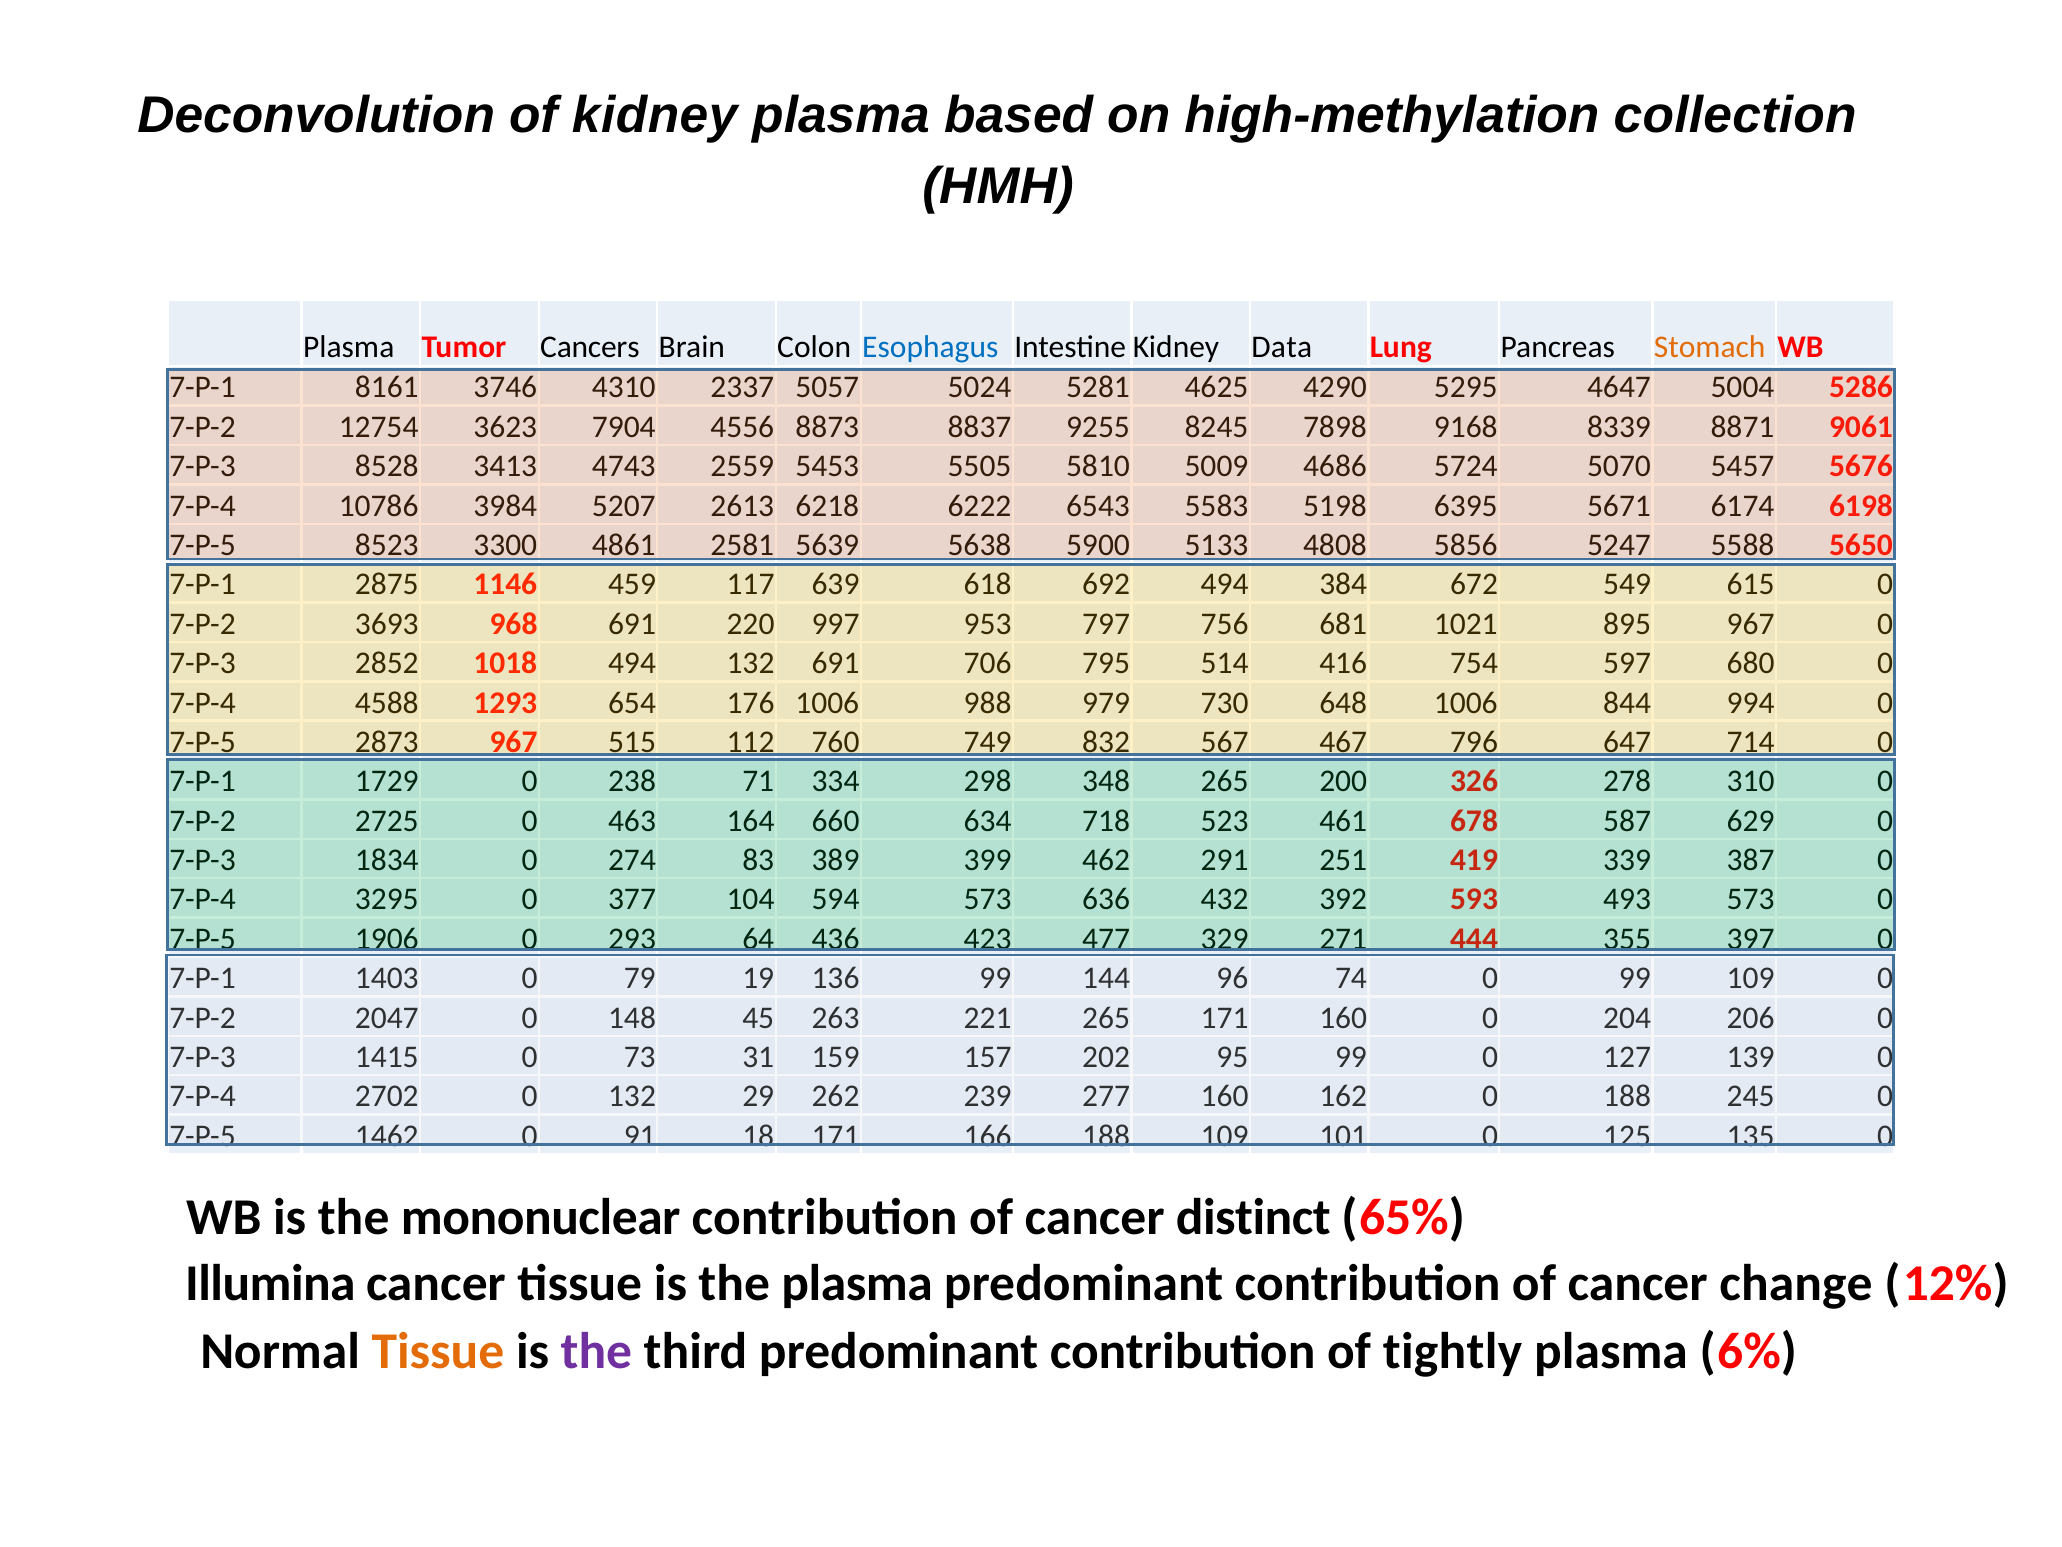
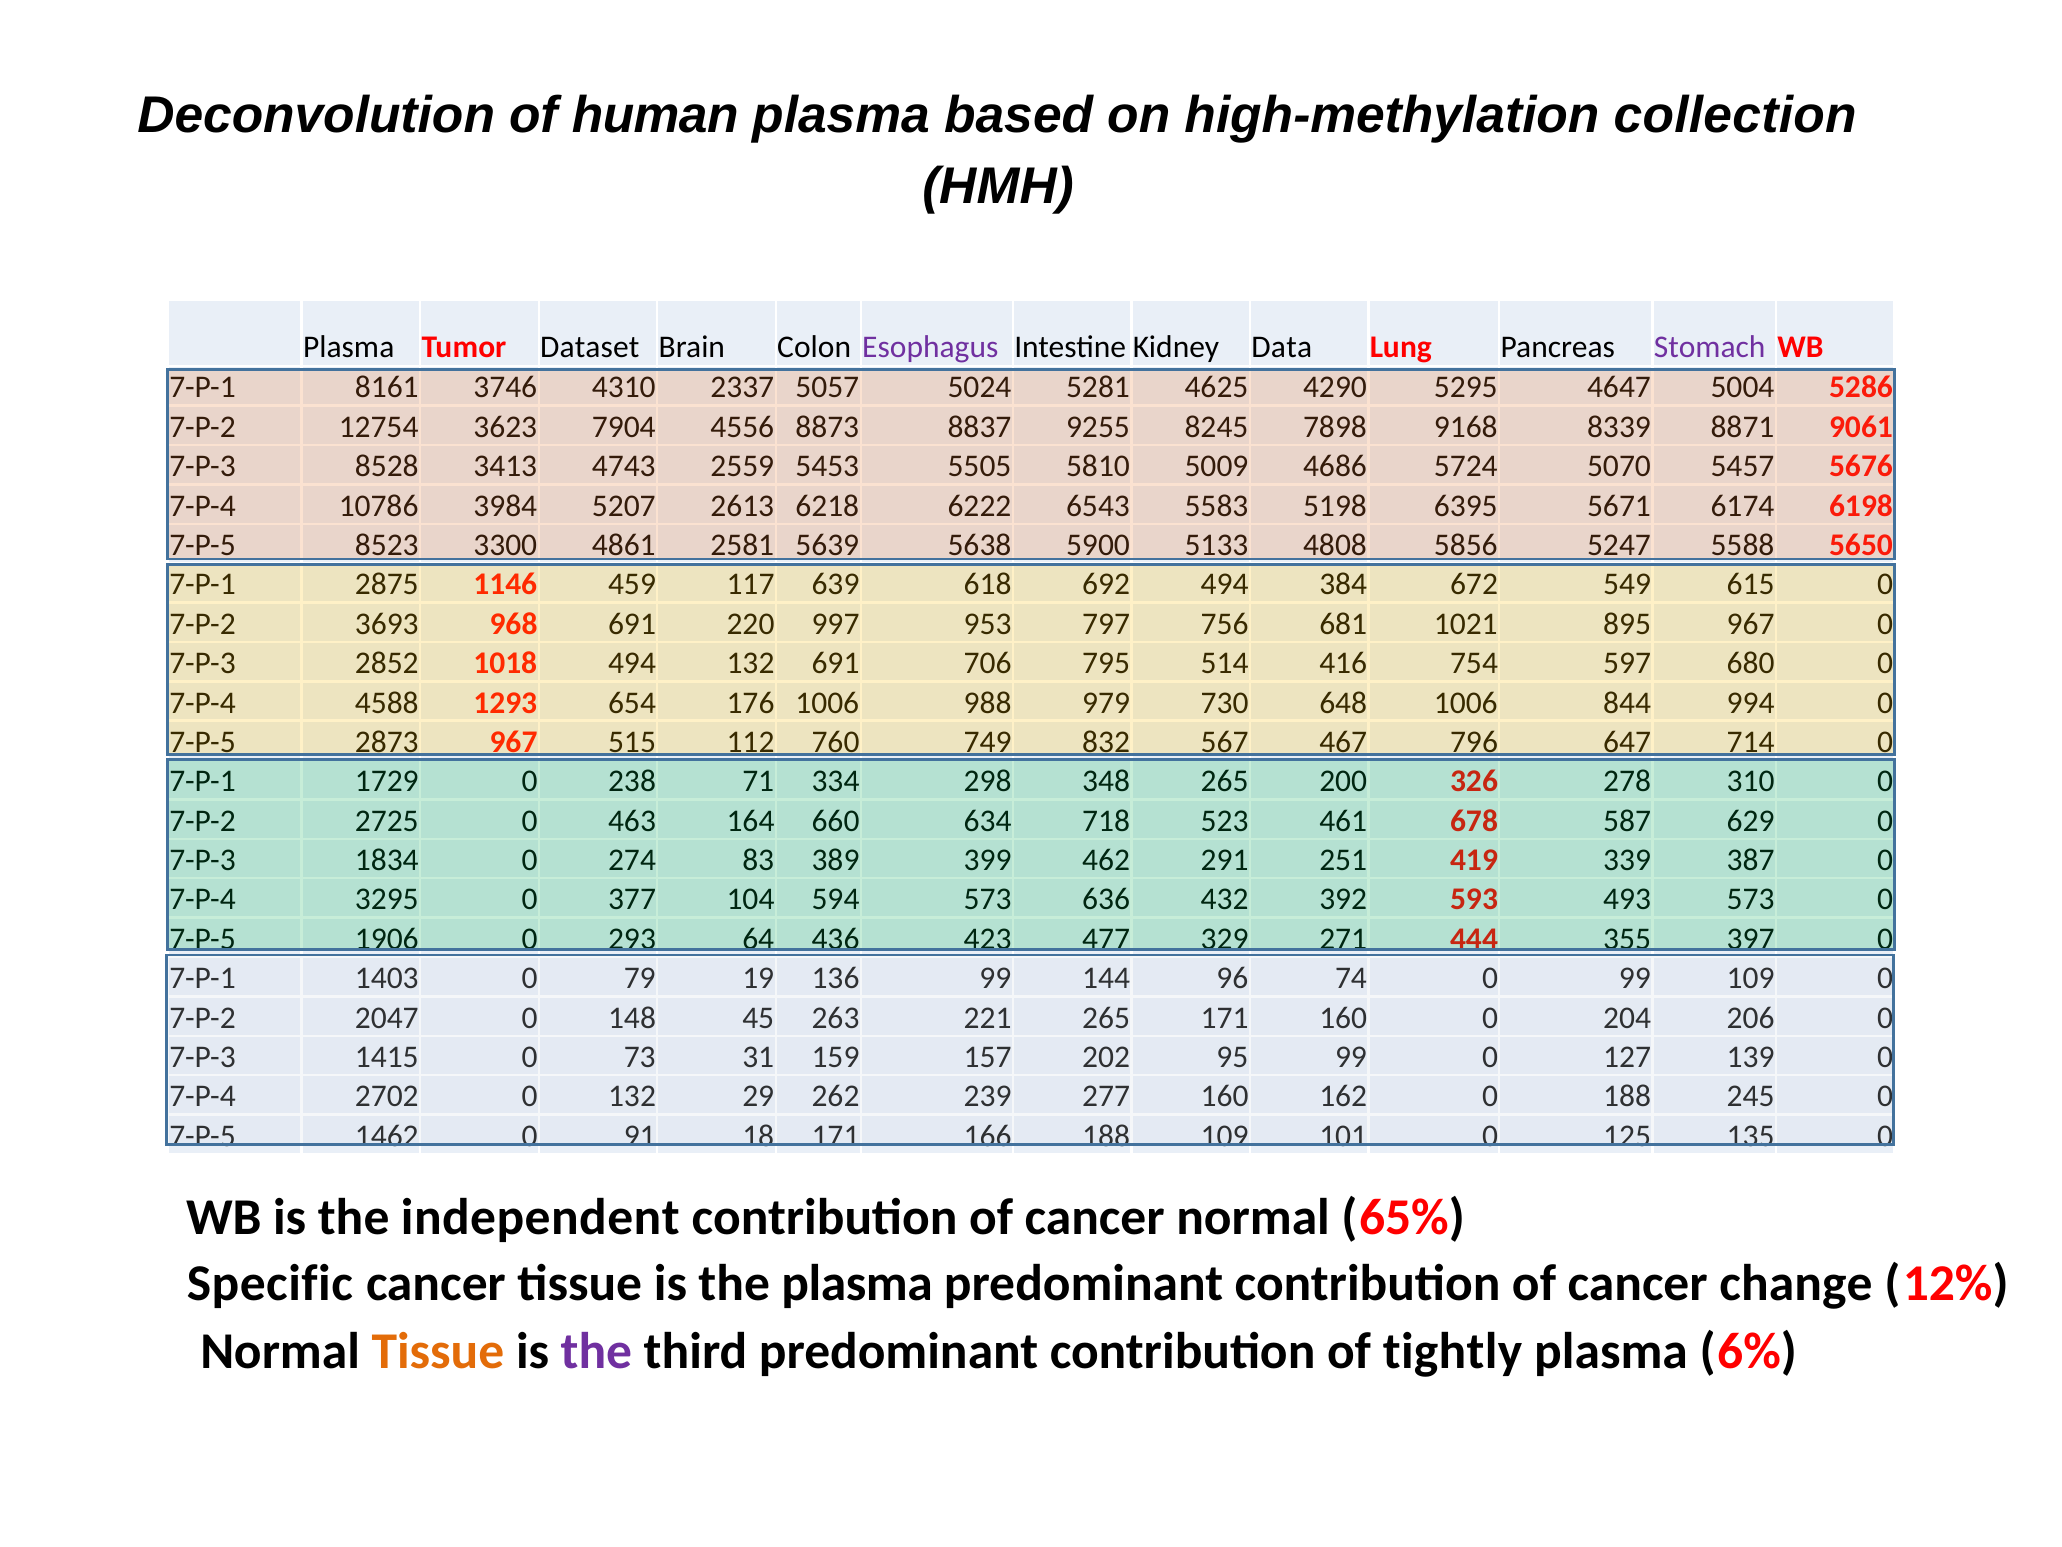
kidney: kidney -> human
Cancers: Cancers -> Dataset
Esophagus colour: blue -> purple
Stomach colour: orange -> purple
mononuclear: mononuclear -> independent
cancer distinct: distinct -> normal
Illumina: Illumina -> Specific
